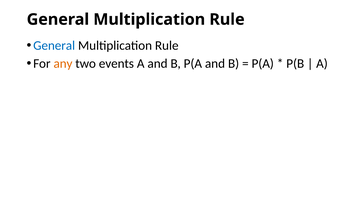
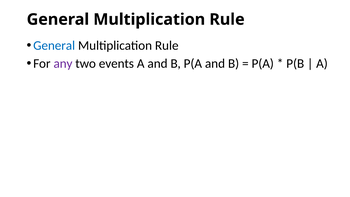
any colour: orange -> purple
